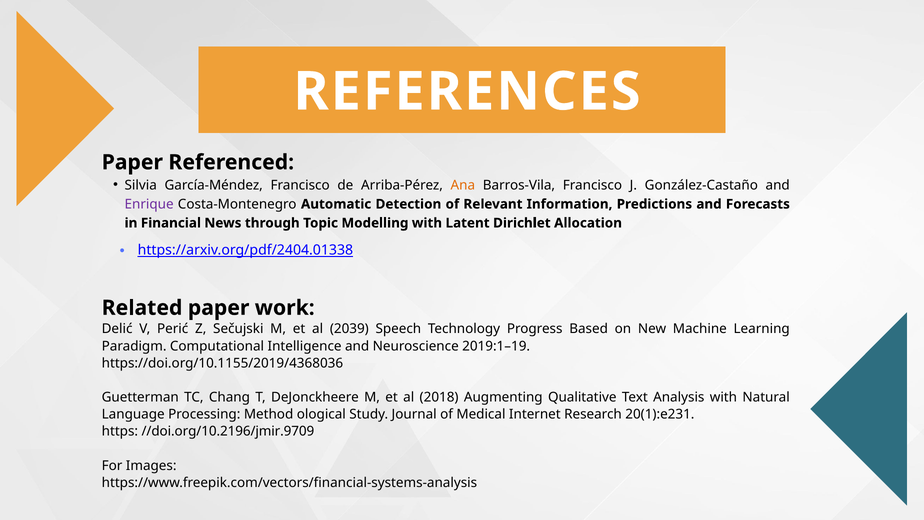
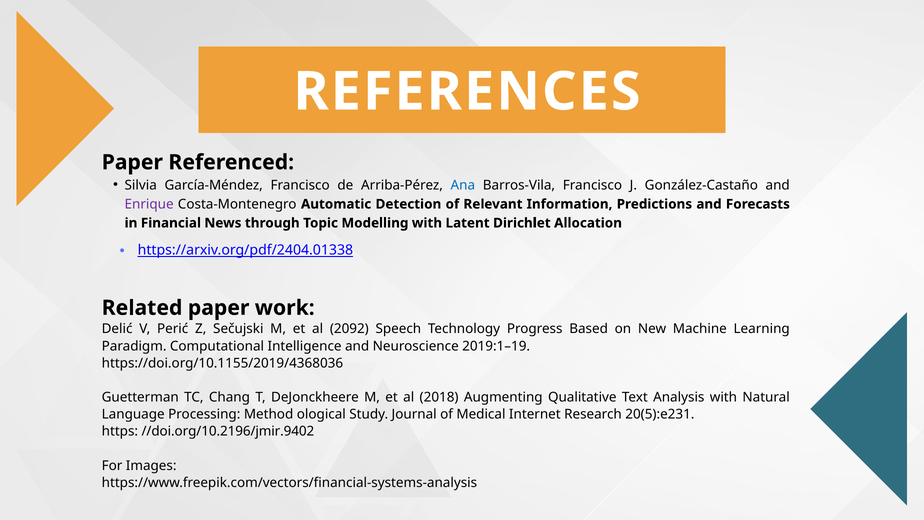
Ana colour: orange -> blue
2039: 2039 -> 2092
20(1):e231: 20(1):e231 -> 20(5):e231
//doi.org/10.2196/jmir.9709: //doi.org/10.2196/jmir.9709 -> //doi.org/10.2196/jmir.9402
